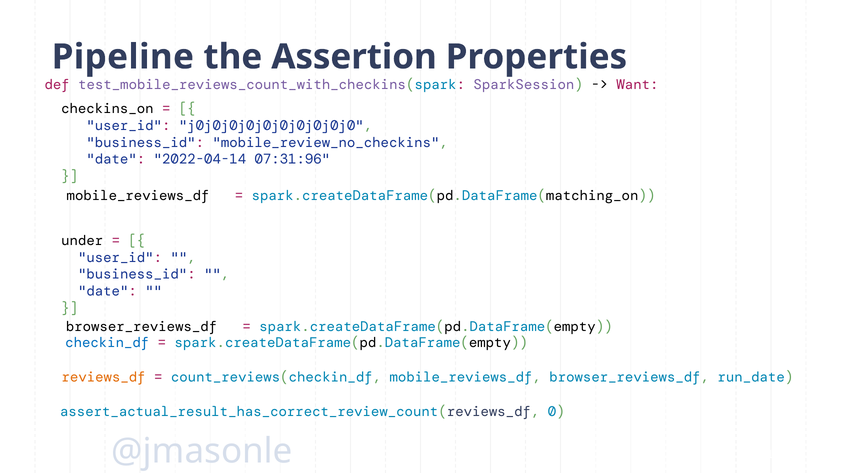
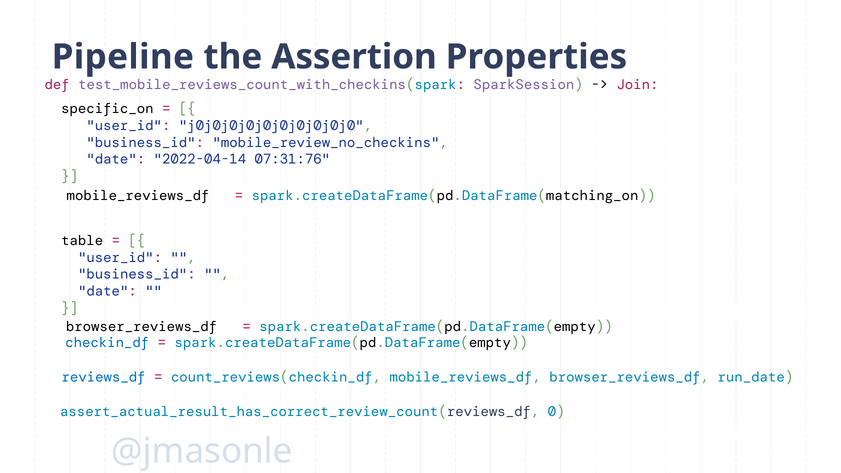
Want: Want -> Join
checkins_on: checkins_on -> specific_on
07:31:96: 07:31:96 -> 07:31:76
under: under -> table
reviews_df colour: orange -> blue
